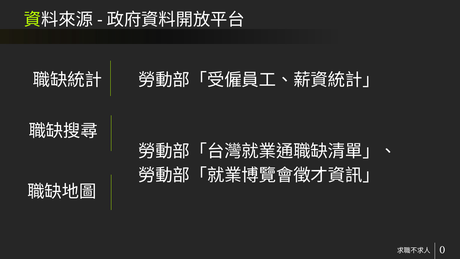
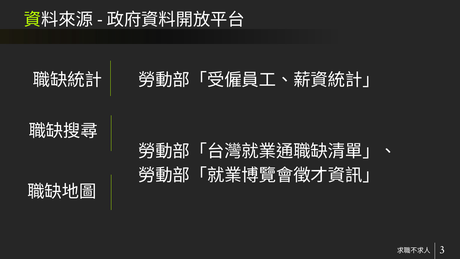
0: 0 -> 3
